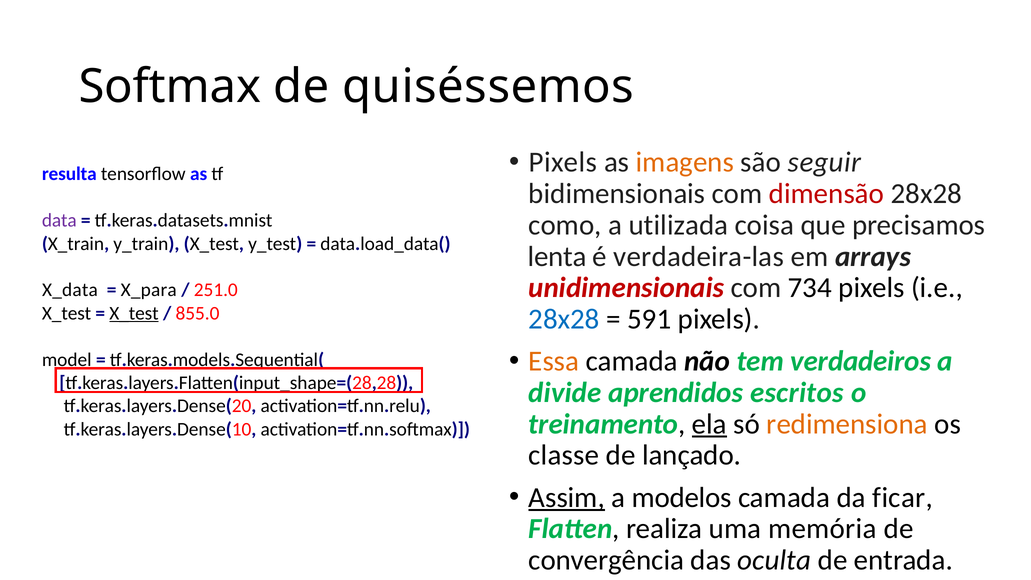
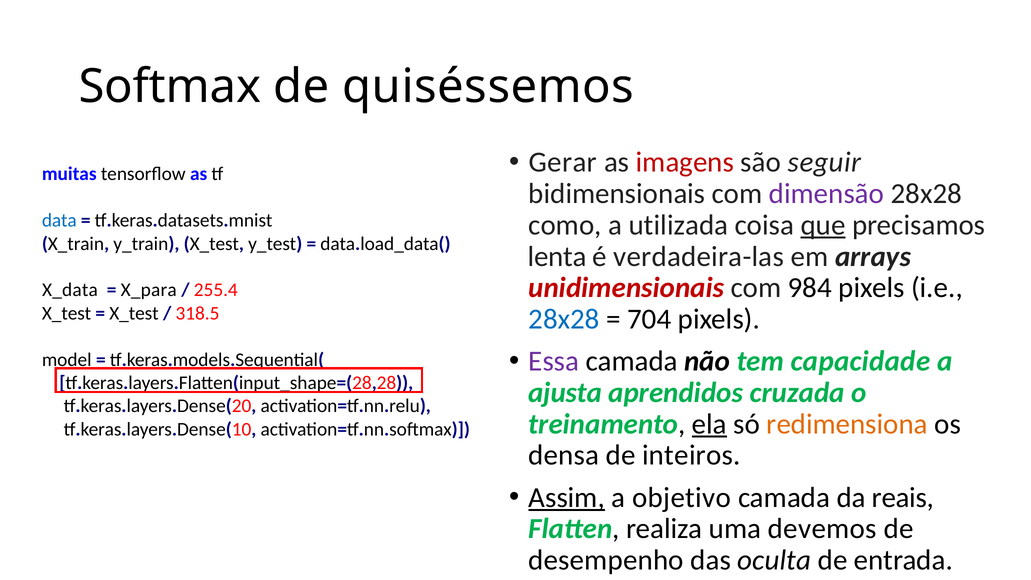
Pixels at (563, 162): Pixels -> Gerar
imagens colour: orange -> red
resulta: resulta -> muitas
dimensão colour: red -> purple
data colour: purple -> blue
que underline: none -> present
734: 734 -> 984
251.0: 251.0 -> 255.4
X_test at (134, 313) underline: present -> none
855.0: 855.0 -> 318.5
591: 591 -> 704
Essa colour: orange -> purple
verdadeiros: verdadeiros -> capacidade
divide: divide -> ajusta
escritos: escritos -> cruzada
classe: classe -> densa
lançado: lançado -> inteiros
modelos: modelos -> objetivo
ficar: ficar -> reais
memória: memória -> devemos
convergência: convergência -> desempenho
